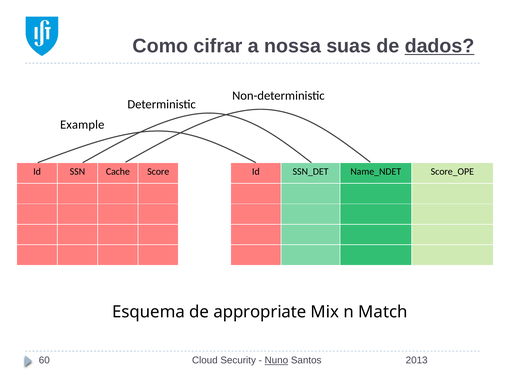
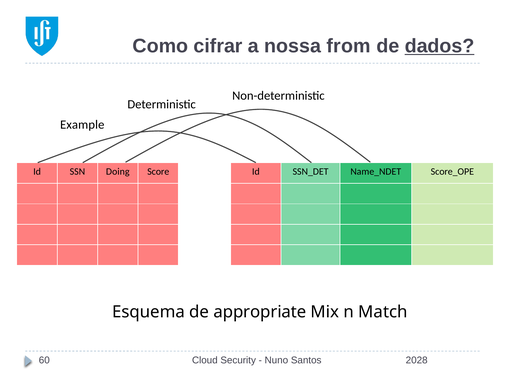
suas: suas -> from
Cache: Cache -> Doing
Nuno underline: present -> none
2013: 2013 -> 2028
